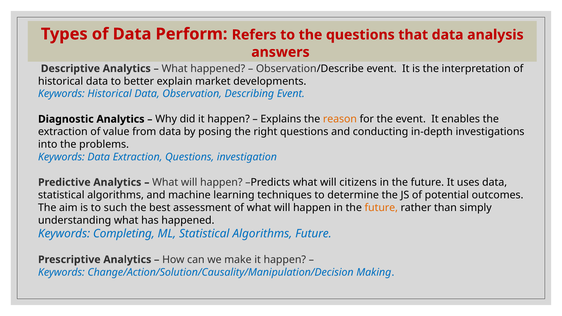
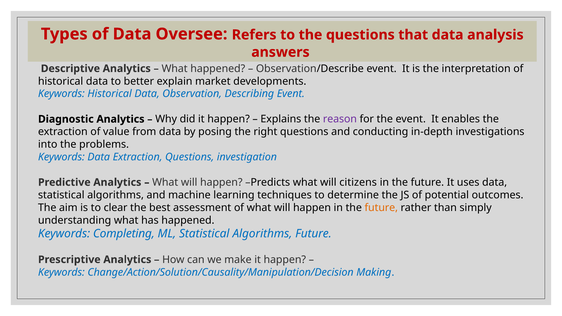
Perform: Perform -> Oversee
reason colour: orange -> purple
such: such -> clear
